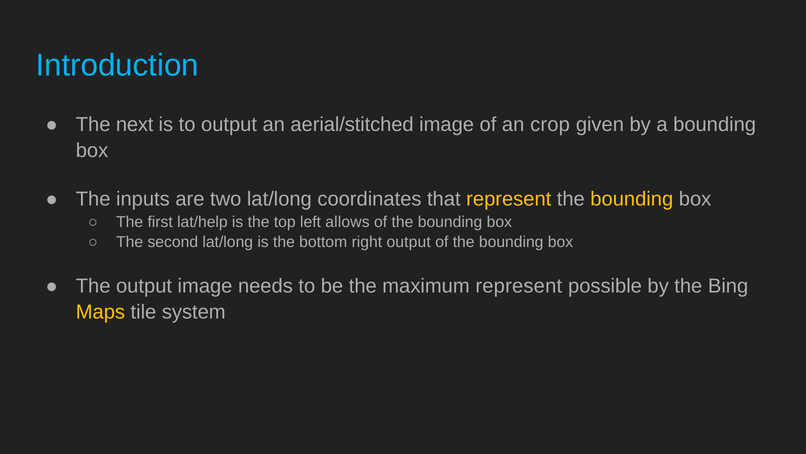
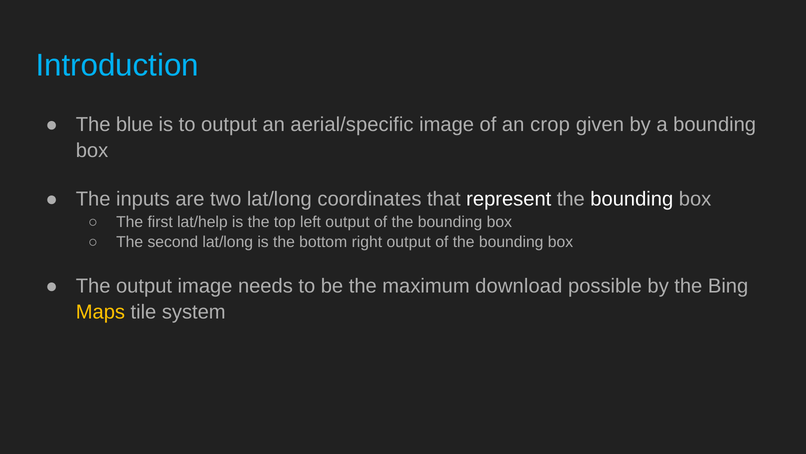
next: next -> blue
aerial/stitched: aerial/stitched -> aerial/specific
represent at (509, 199) colour: yellow -> white
bounding at (632, 199) colour: yellow -> white
left allows: allows -> output
maximum represent: represent -> download
